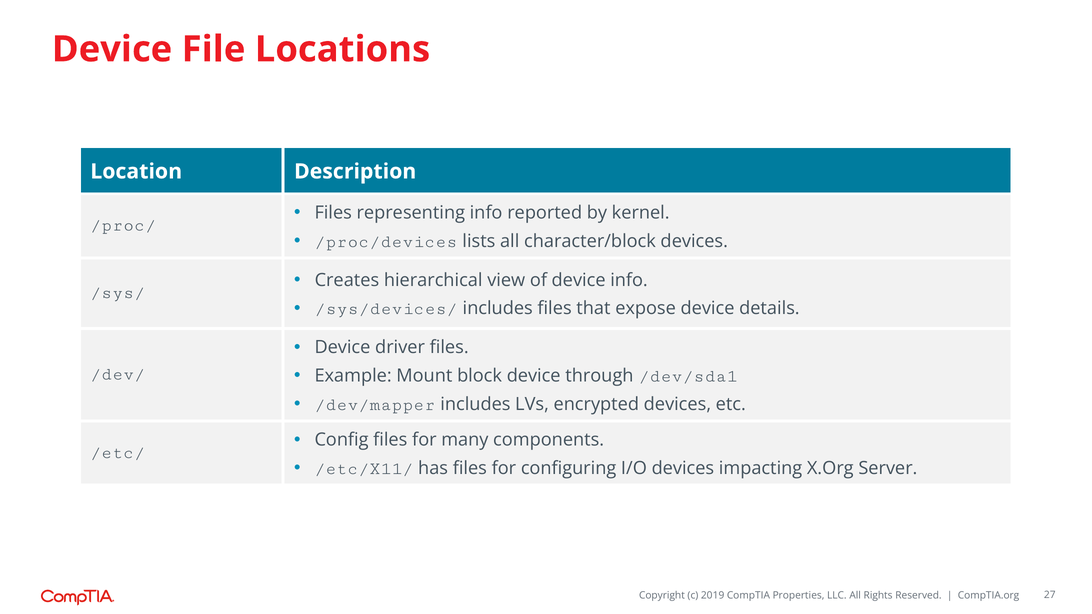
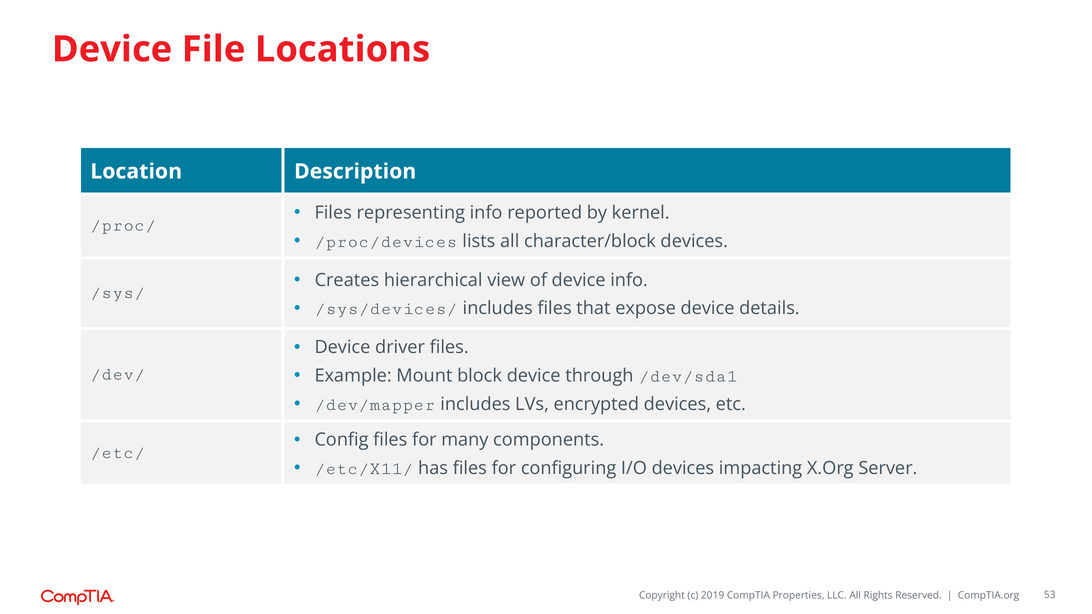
27: 27 -> 53
